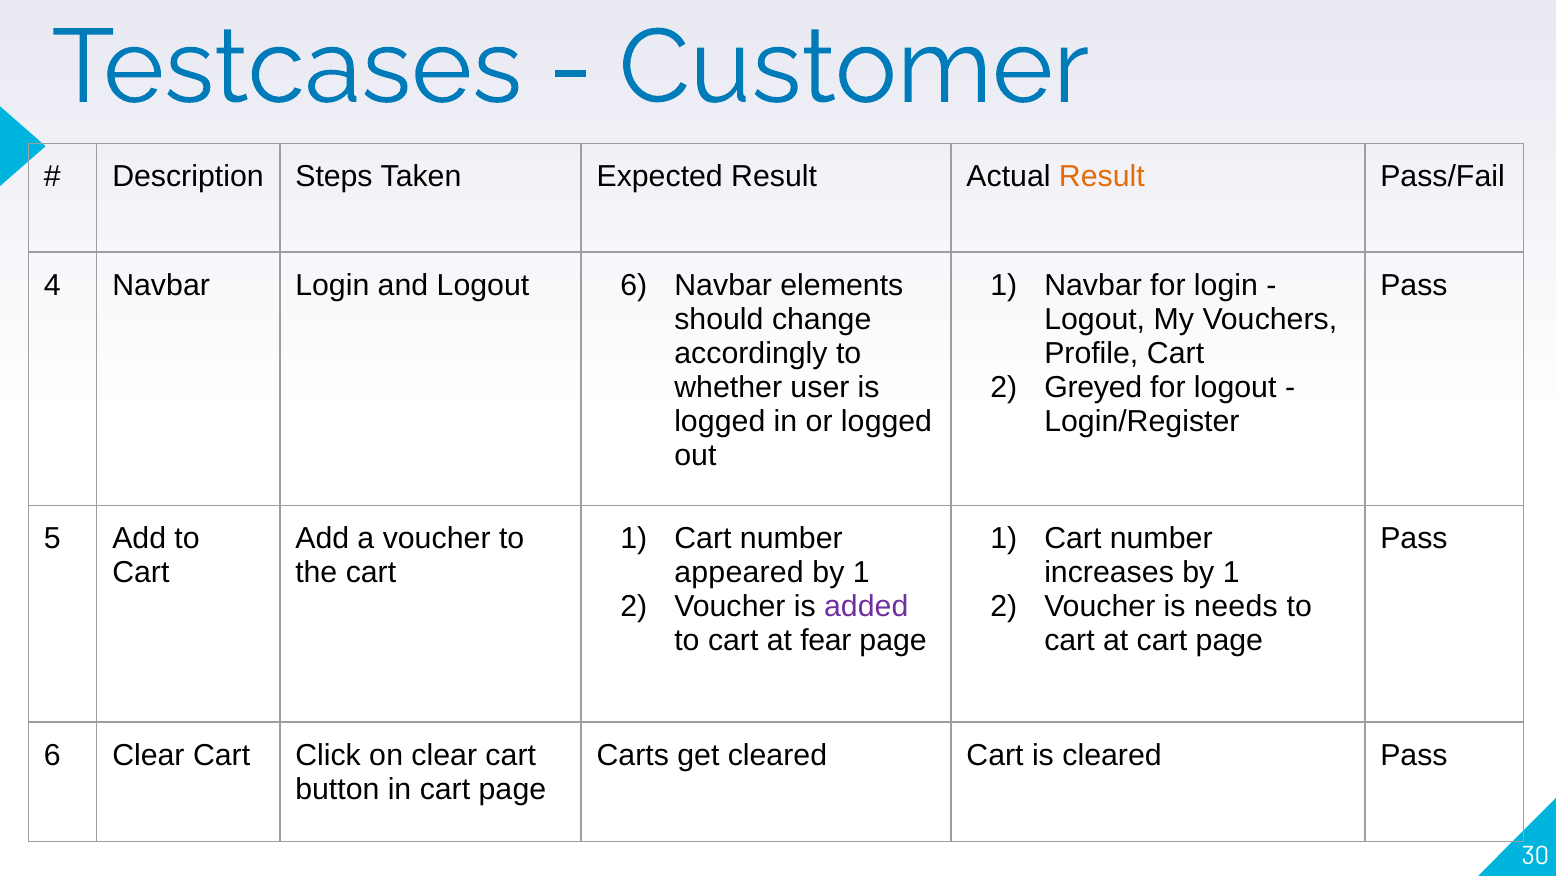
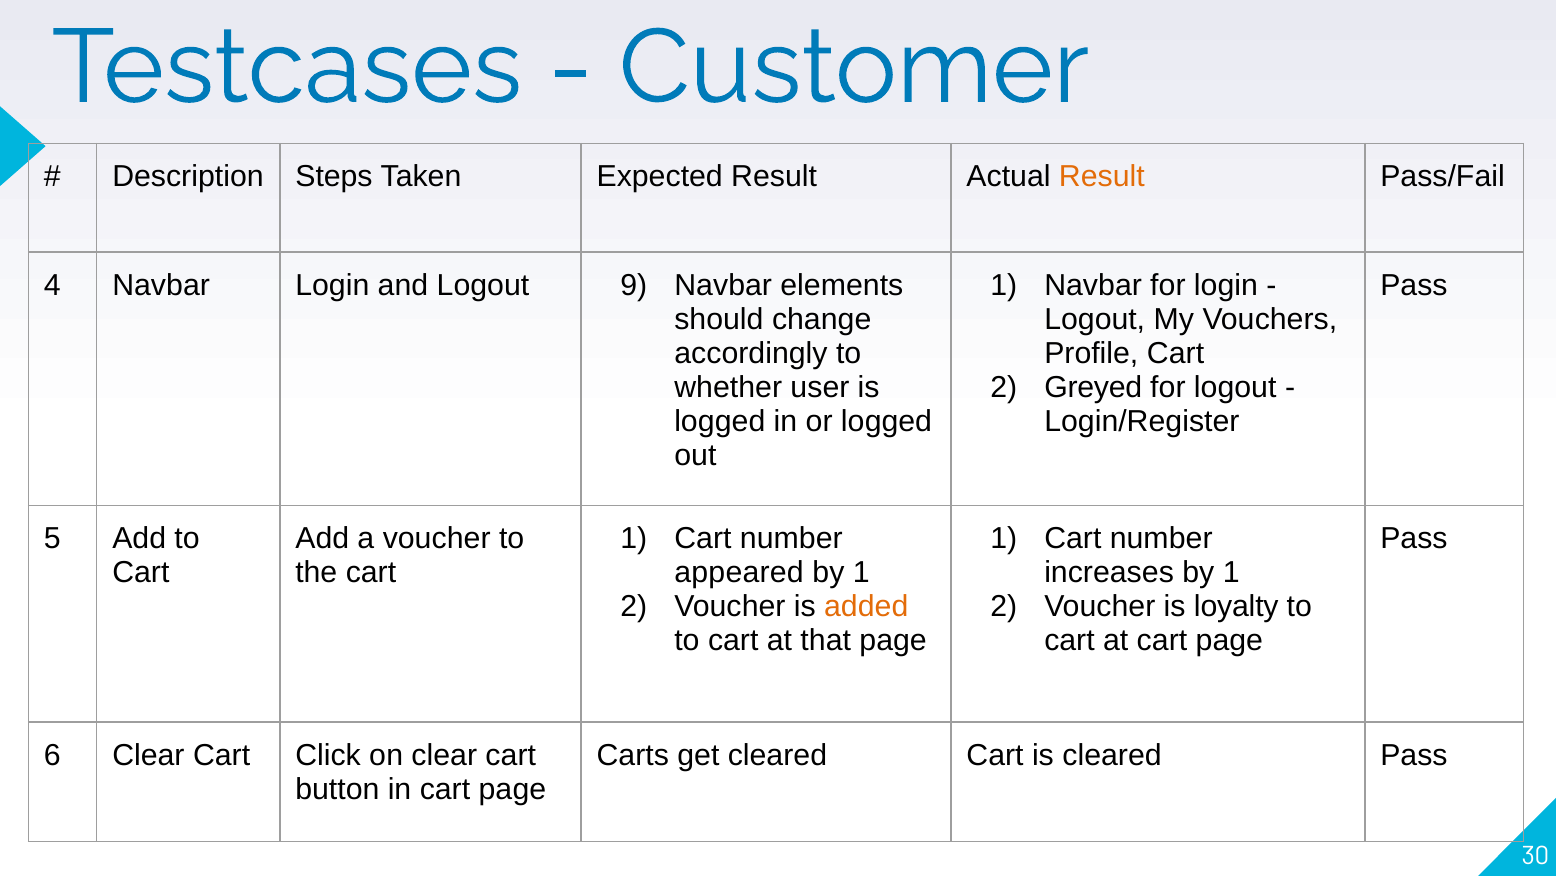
Logout 6: 6 -> 9
added colour: purple -> orange
needs: needs -> loyalty
fear: fear -> that
